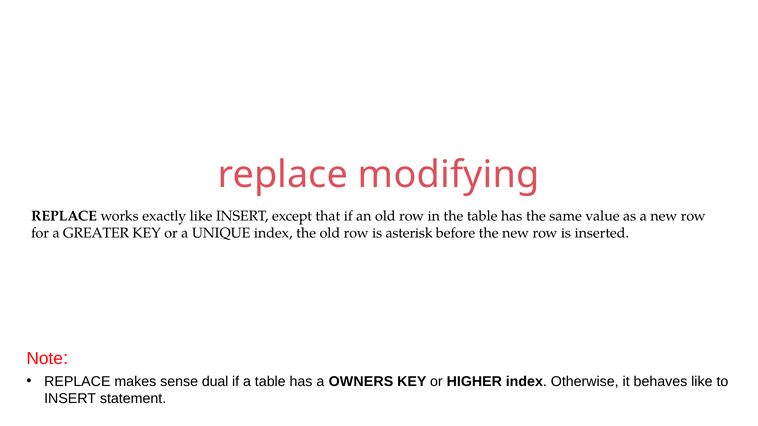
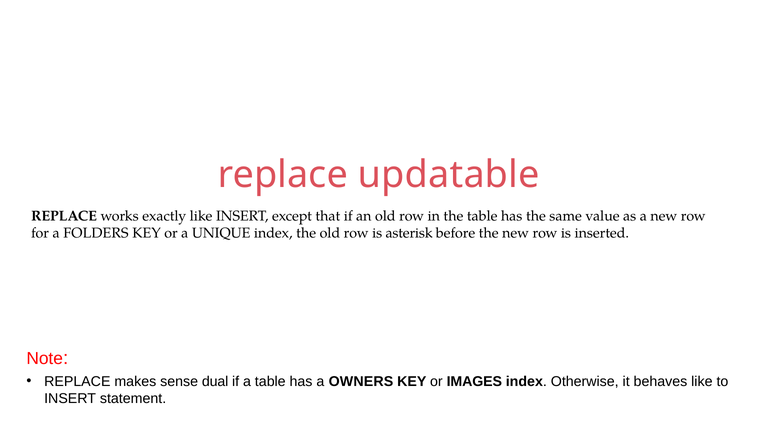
modifying: modifying -> updatable
GREATER: GREATER -> FOLDERS
HIGHER: HIGHER -> IMAGES
